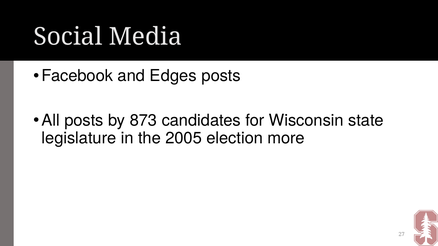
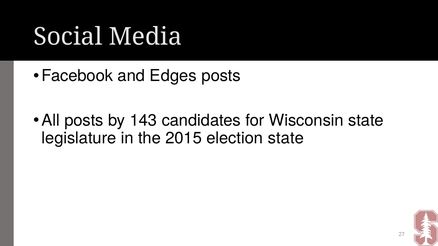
873: 873 -> 143
2005: 2005 -> 2015
election more: more -> state
